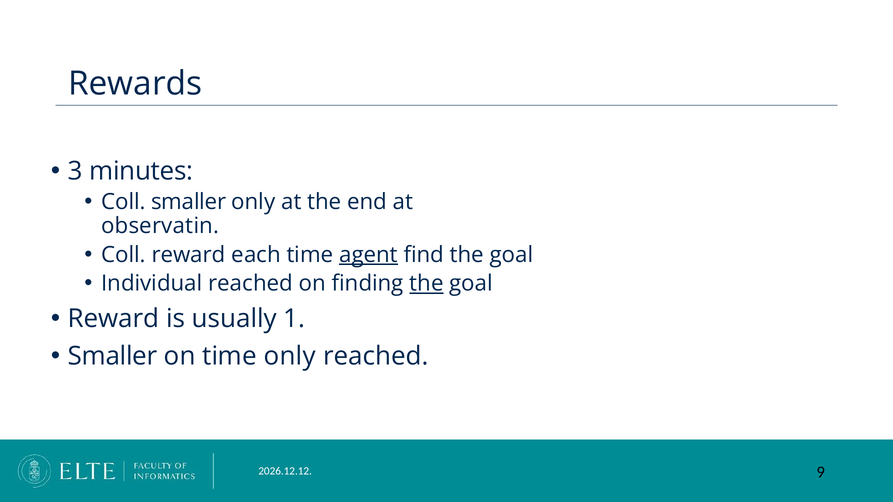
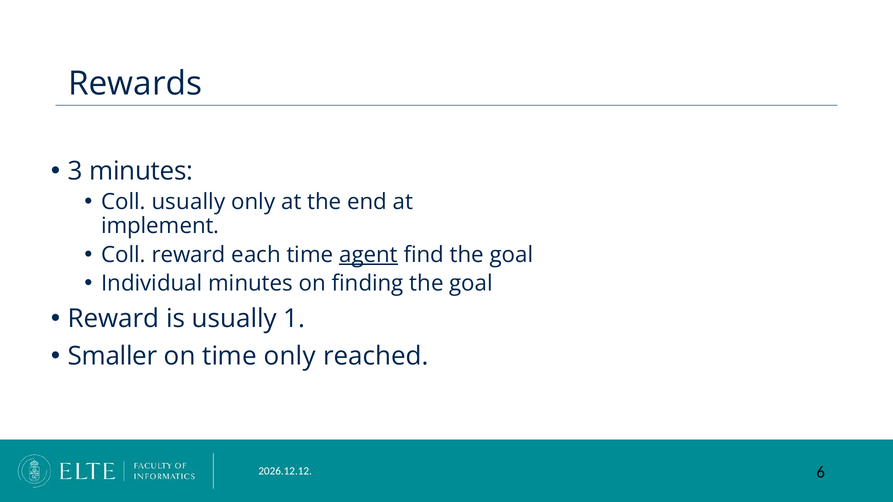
Coll smaller: smaller -> usually
observatin: observatin -> implement
Individual reached: reached -> minutes
the at (426, 284) underline: present -> none
9: 9 -> 6
